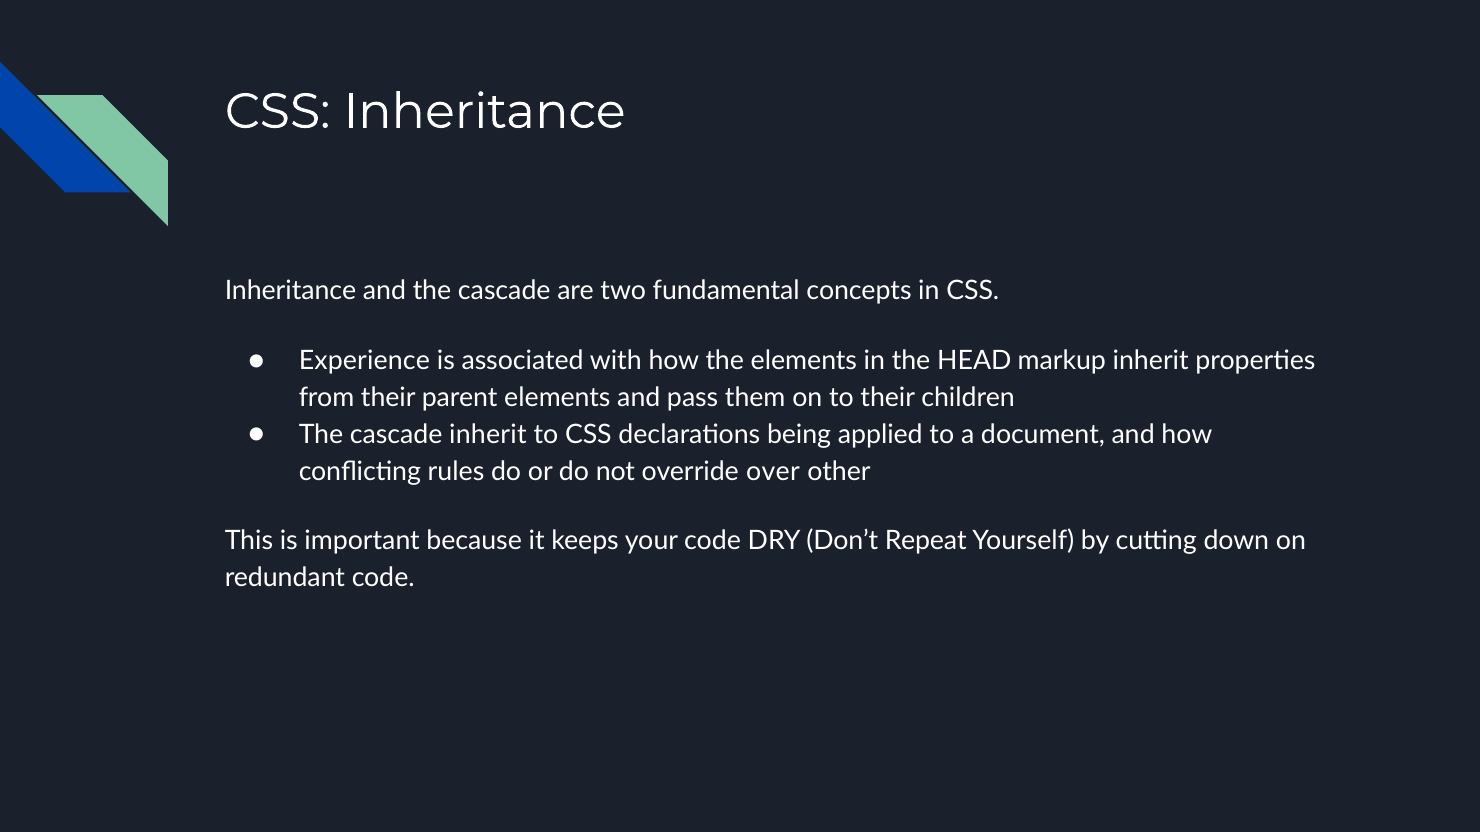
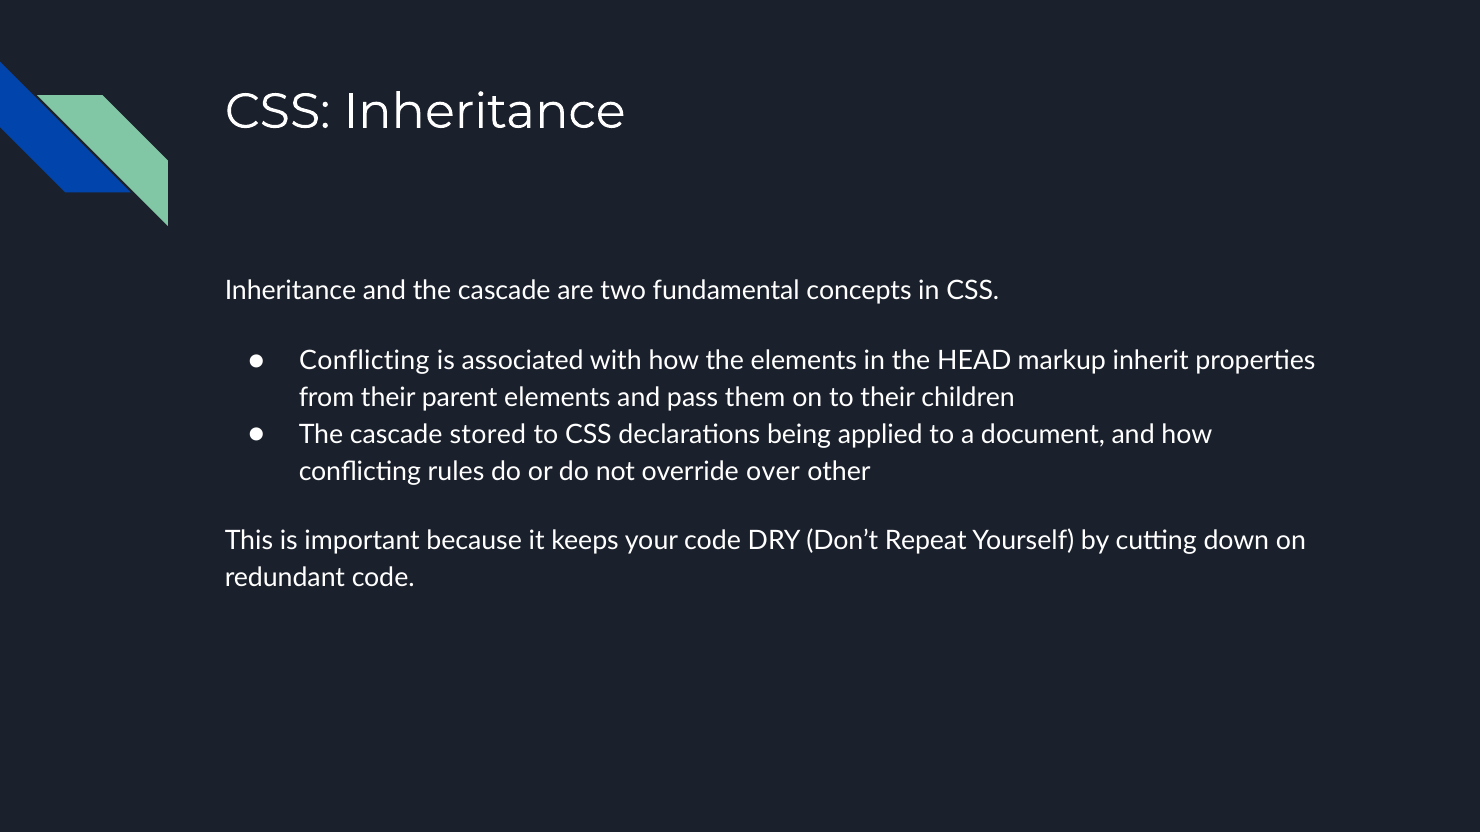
Experience at (364, 361): Experience -> Conflicting
cascade inherit: inherit -> stored
